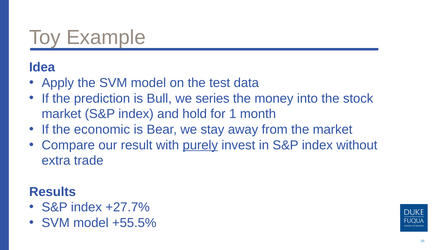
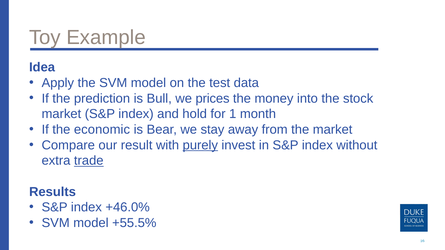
series: series -> prices
trade underline: none -> present
+27.7%: +27.7% -> +46.0%
